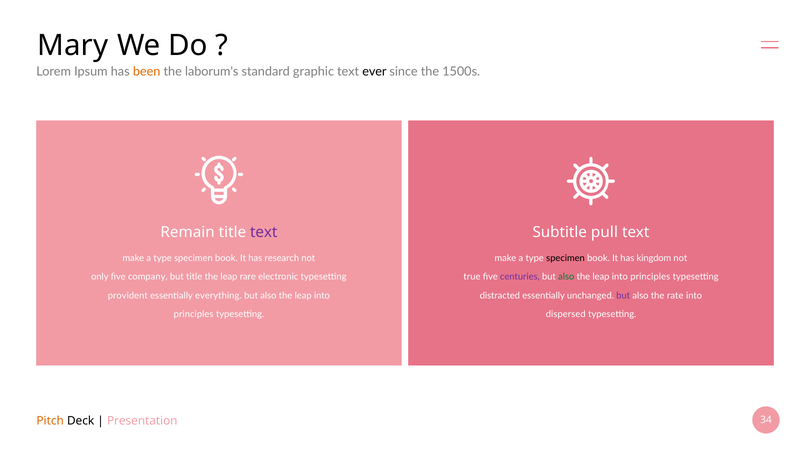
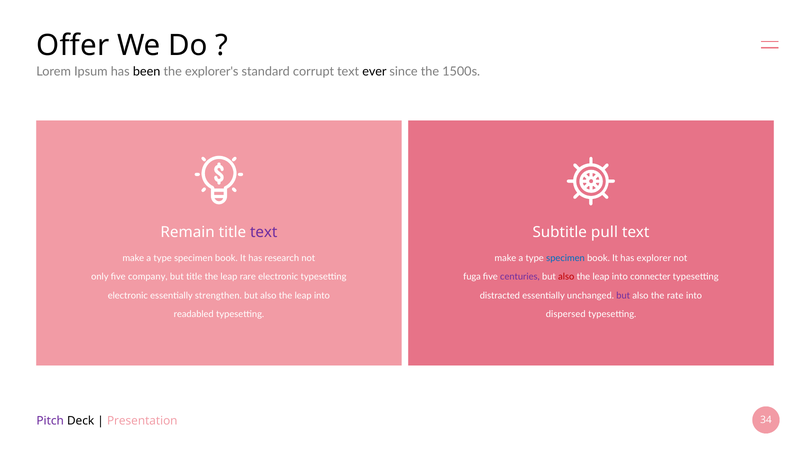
Mary: Mary -> Offer
been colour: orange -> black
laborum's: laborum's -> explorer's
graphic: graphic -> corrupt
specimen at (566, 259) colour: black -> blue
kingdom: kingdom -> explorer
true: true -> fuga
also at (566, 277) colour: green -> red
principles at (650, 277): principles -> connecter
provident at (128, 296): provident -> electronic
everything: everything -> strengthen
principles at (194, 314): principles -> readabled
Pitch colour: orange -> purple
